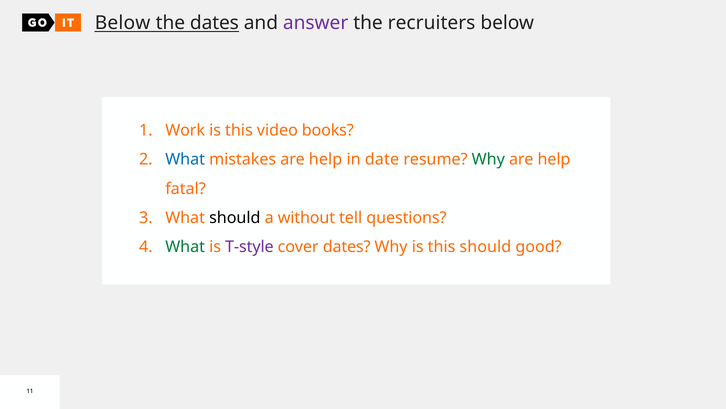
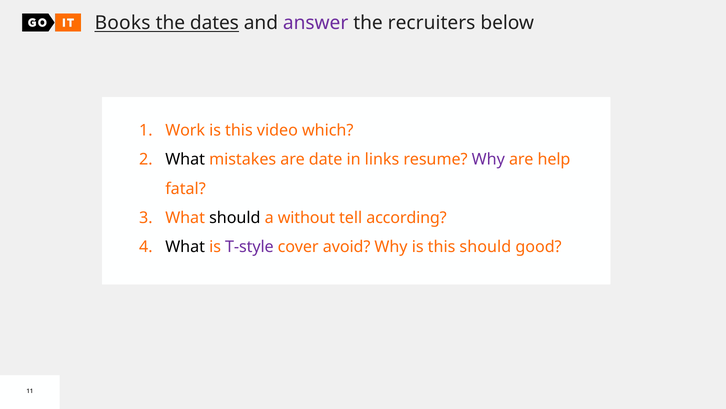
Below at (123, 23): Below -> Books
books: books -> which
What at (185, 159) colour: blue -> black
mistakes are help: help -> date
date: date -> links
Why at (488, 159) colour: green -> purple
questions: questions -> according
What at (185, 246) colour: green -> black
cover dates: dates -> avoid
